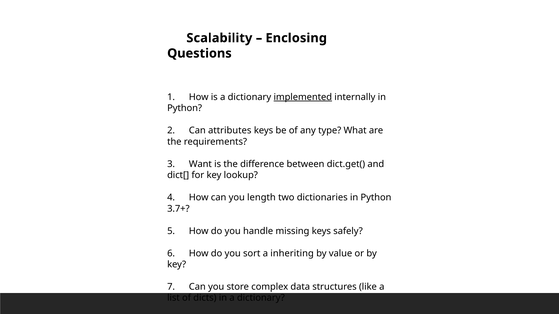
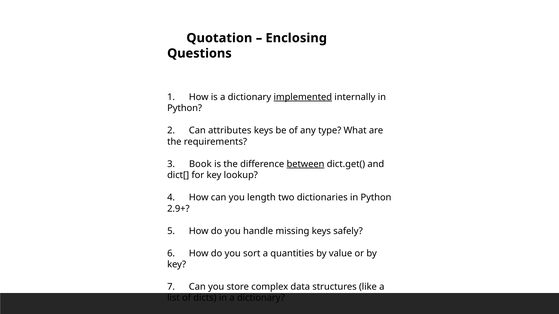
Scalability: Scalability -> Quotation
Want: Want -> Book
between underline: none -> present
3.7+: 3.7+ -> 2.9+
inheriting: inheriting -> quantities
